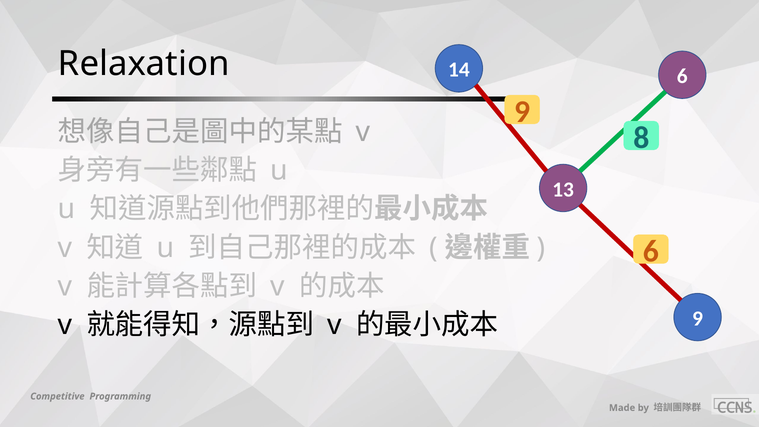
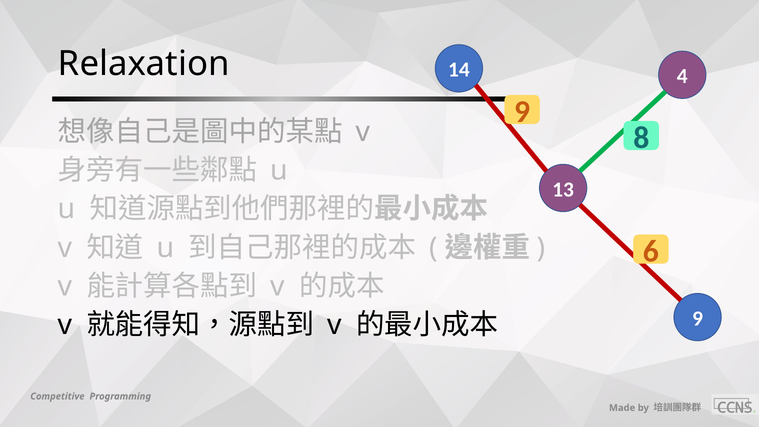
14 6: 6 -> 4
